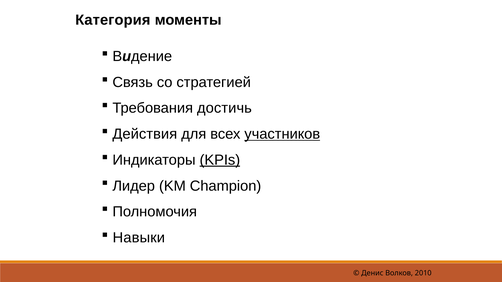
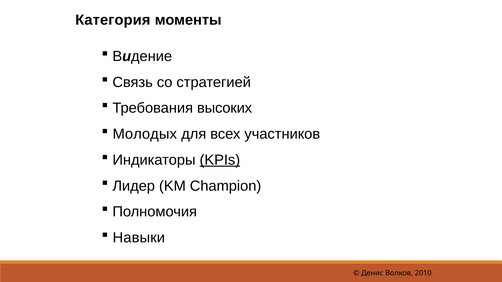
достичь: достичь -> высоких
Действия: Действия -> Молодых
участников underline: present -> none
